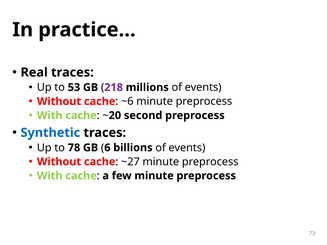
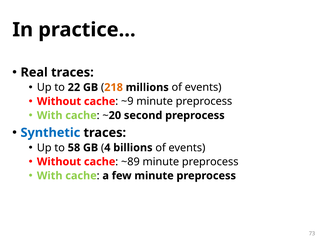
53: 53 -> 22
218 colour: purple -> orange
~6: ~6 -> ~9
78: 78 -> 58
6: 6 -> 4
~27: ~27 -> ~89
